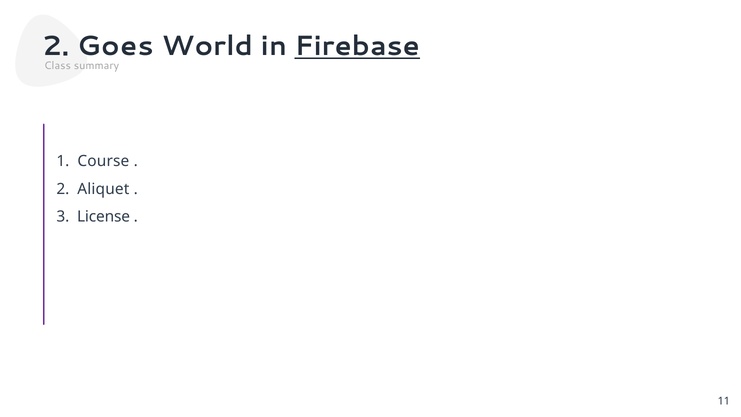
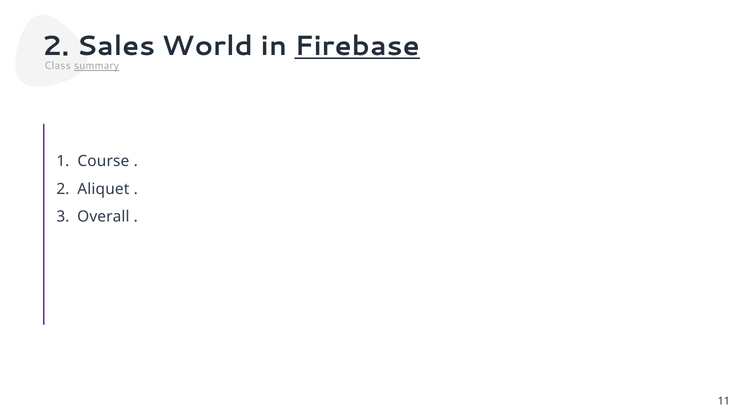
Goes: Goes -> Sales
summary underline: none -> present
License: License -> Overall
